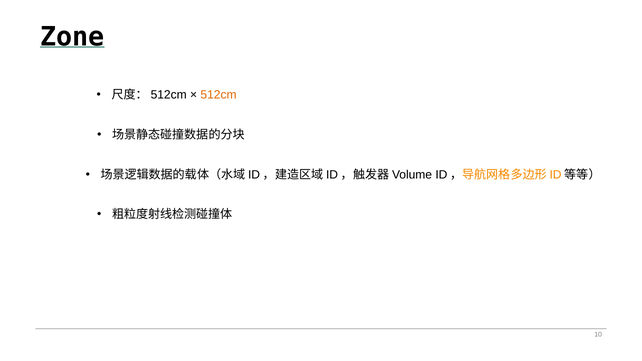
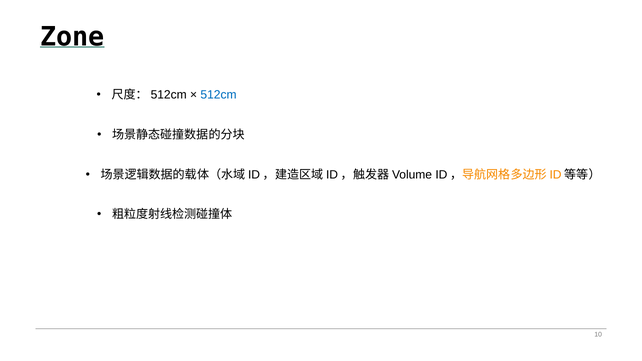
512cm colour: orange -> blue
